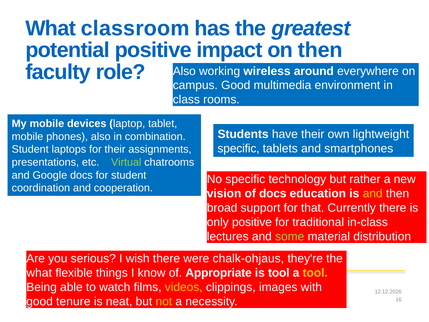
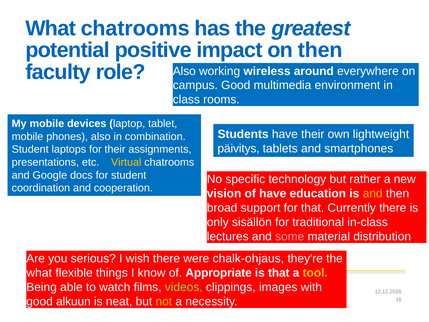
What classroom: classroom -> chatrooms
specific at (239, 148): specific -> päivitys
Virtual colour: light green -> yellow
of docs: docs -> have
only positive: positive -> sisällön
some colour: light green -> pink
is tool: tool -> that
videos colour: yellow -> light green
tenure: tenure -> alkuun
